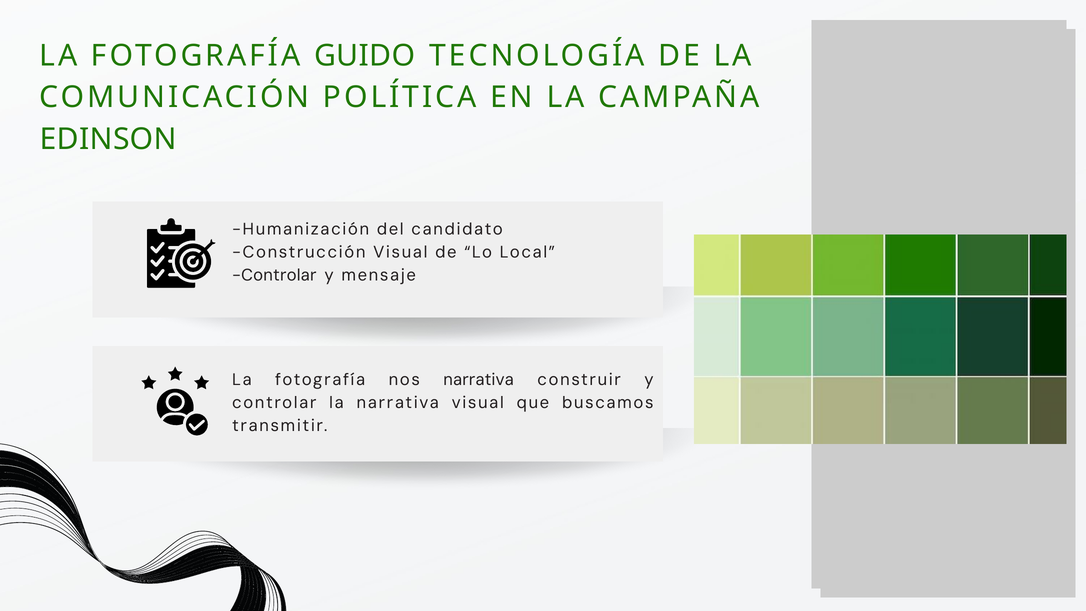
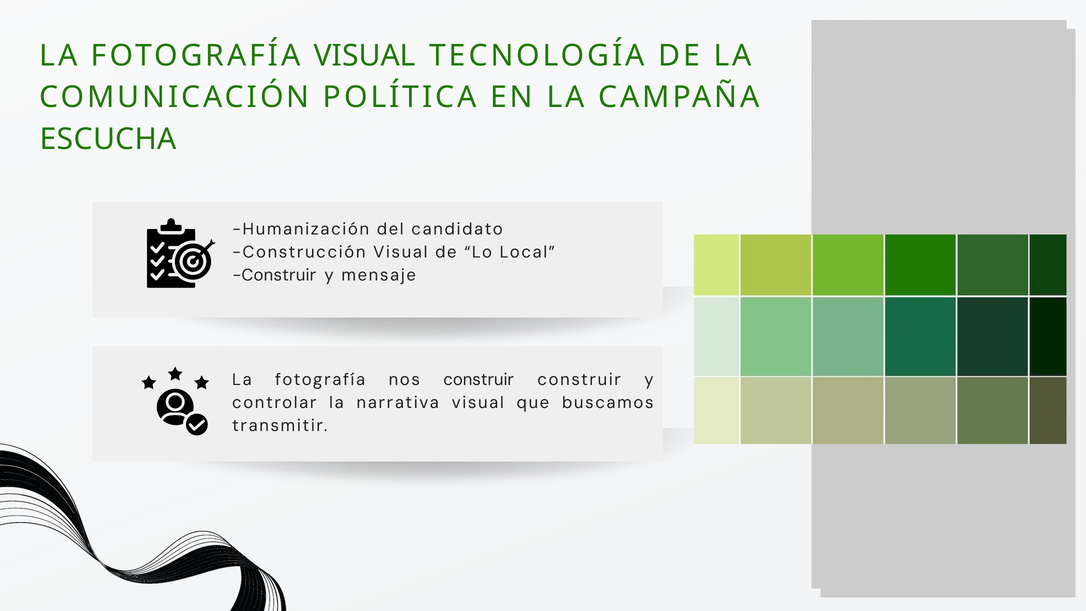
FOTOGRAFÍA GUIDO: GUIDO -> VISUAL
EDINSON: EDINSON -> ESCUCHA
Controlar at (274, 275): Controlar -> Construir
nos narrativa: narrativa -> construir
